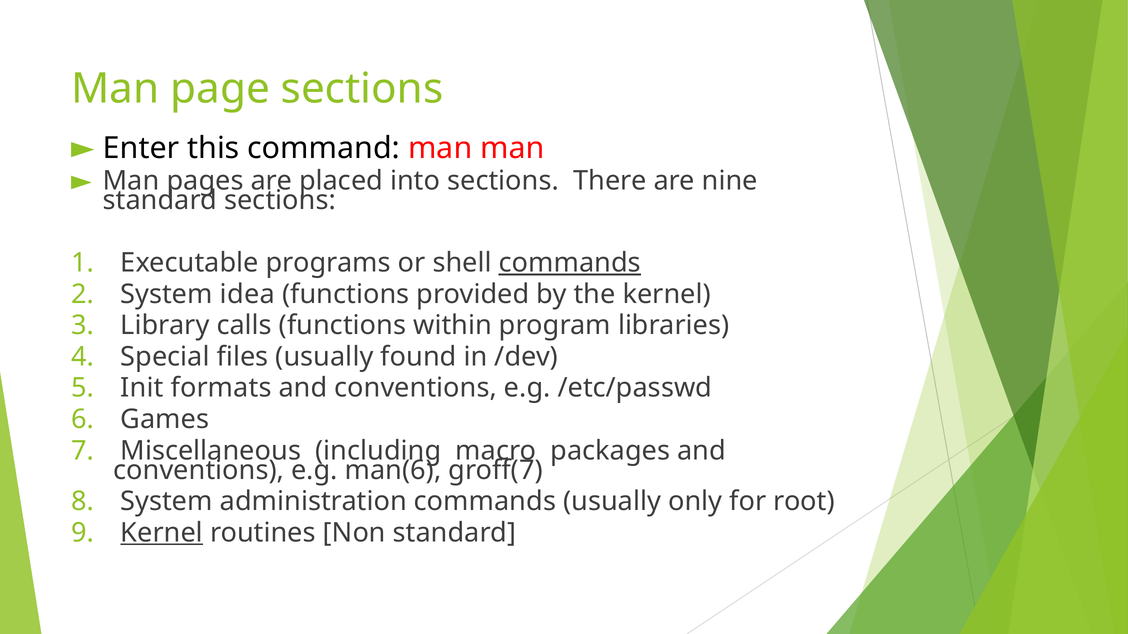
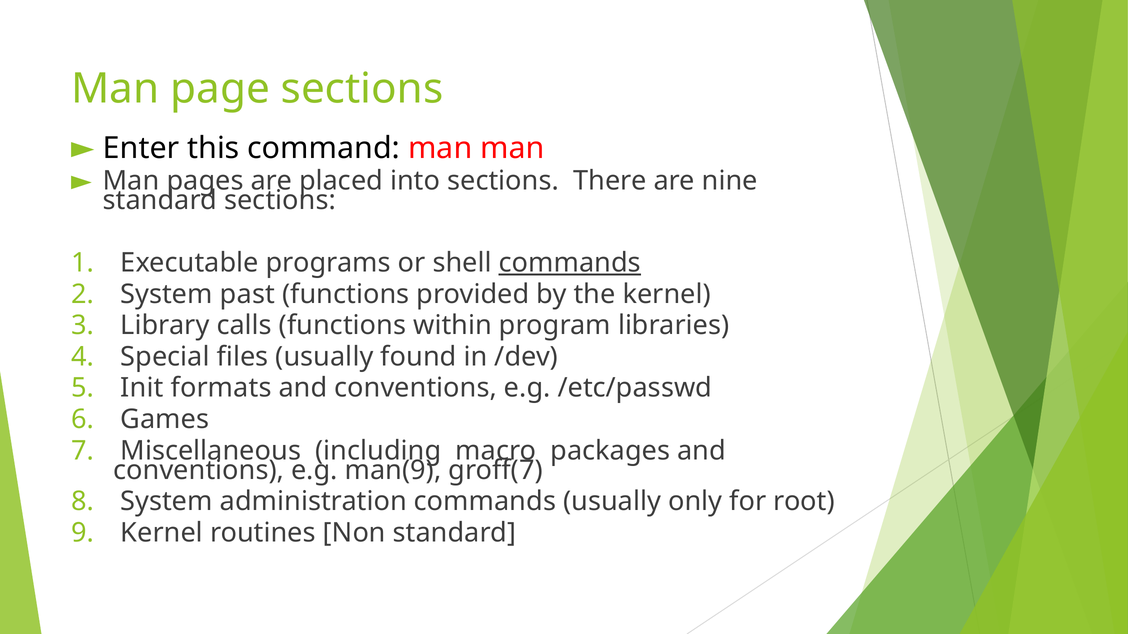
idea: idea -> past
man(6: man(6 -> man(9
Kernel at (162, 533) underline: present -> none
